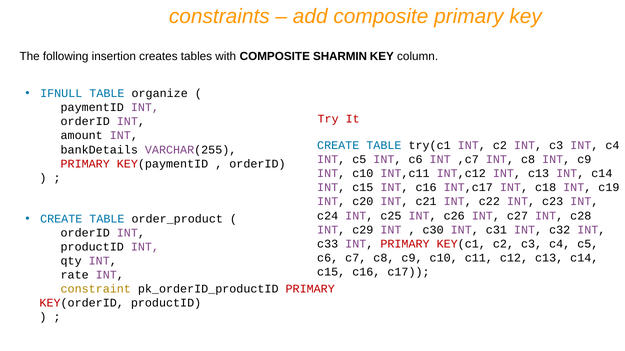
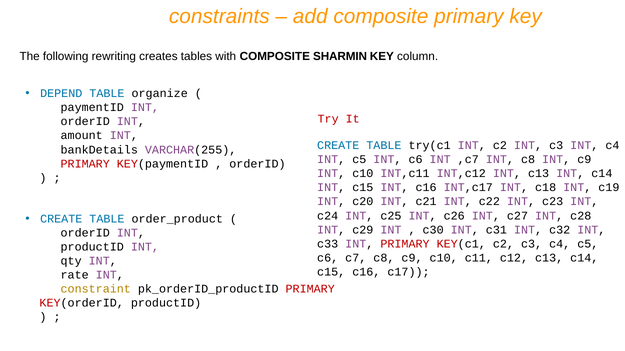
insertion: insertion -> rewriting
IFNULL: IFNULL -> DEPEND
